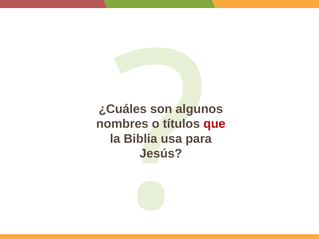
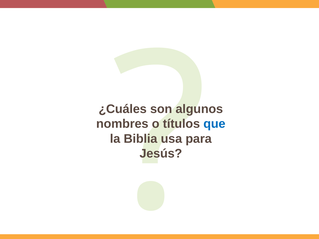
que colour: red -> blue
